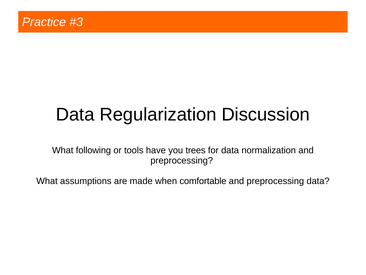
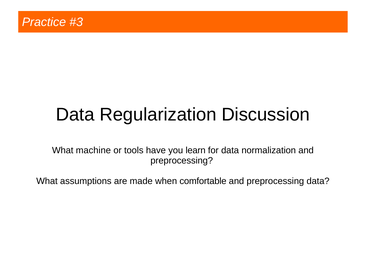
following: following -> machine
trees: trees -> learn
